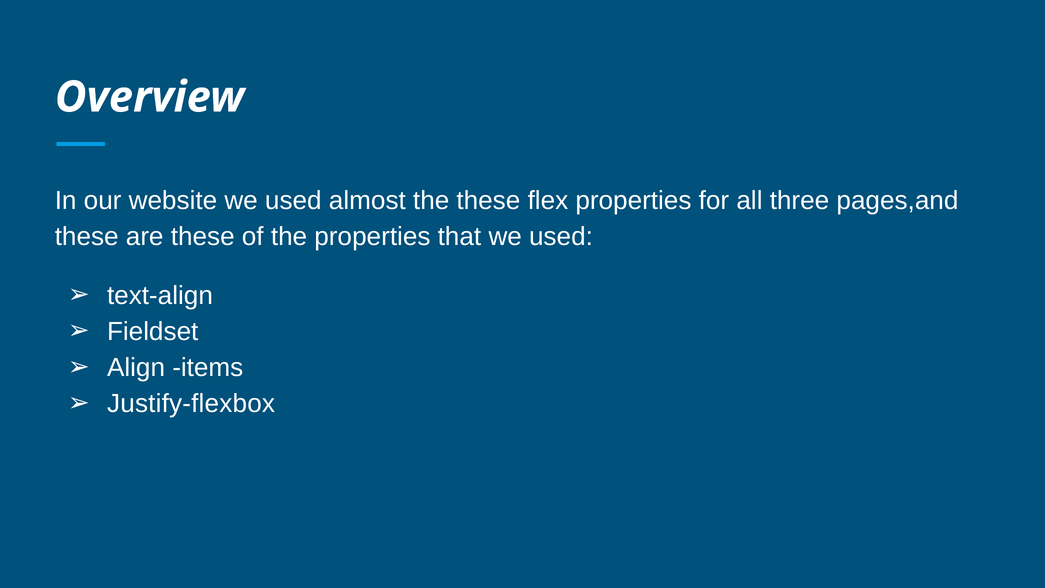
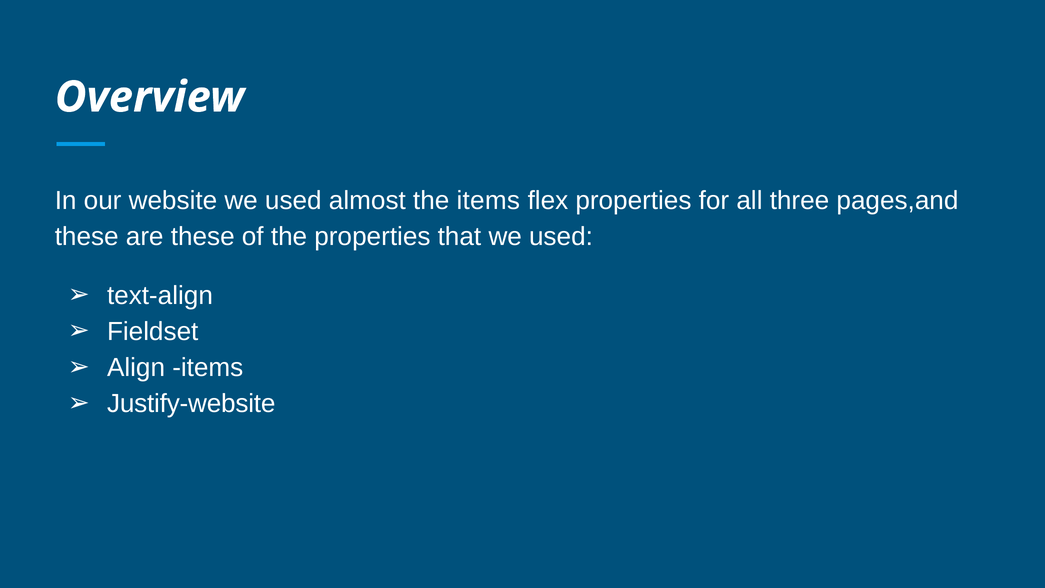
the these: these -> items
Justify-flexbox: Justify-flexbox -> Justify-website
